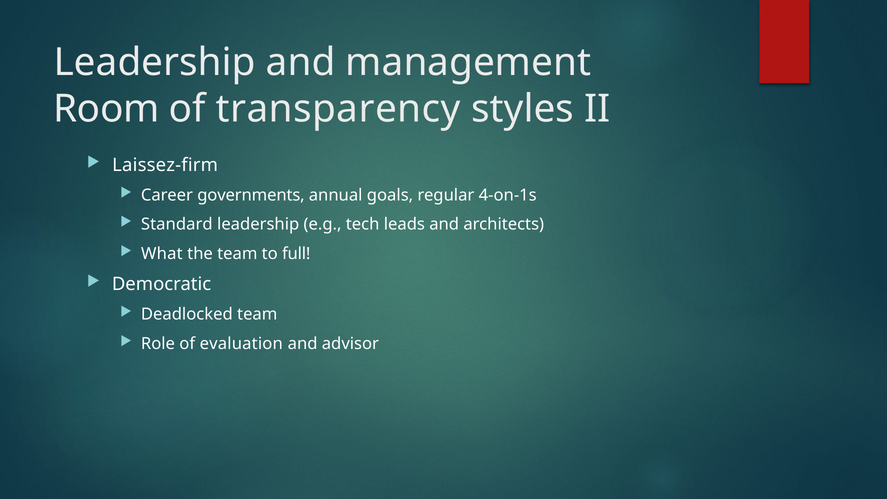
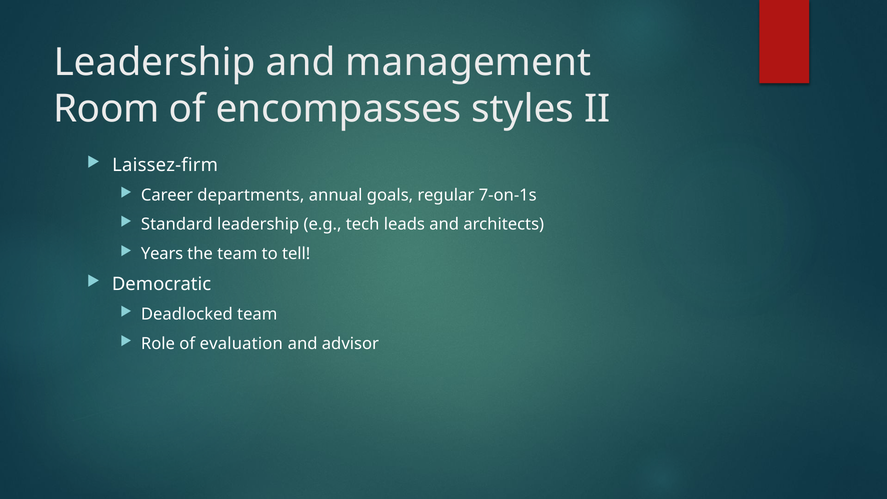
transparency: transparency -> encompasses
governments: governments -> departments
4-on-1s: 4-on-1s -> 7-on-1s
What: What -> Years
full: full -> tell
